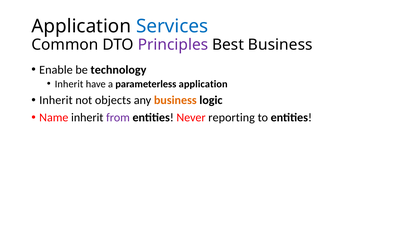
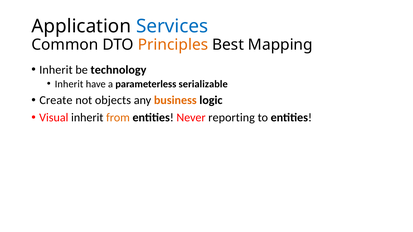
Principles colour: purple -> orange
Best Business: Business -> Mapping
Enable at (56, 70): Enable -> Inherit
parameterless application: application -> serializable
Inherit at (56, 100): Inherit -> Create
Name: Name -> Visual
from colour: purple -> orange
